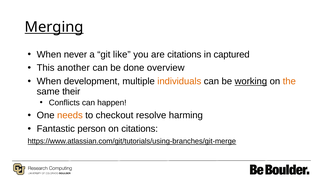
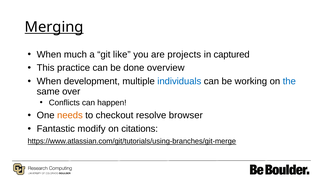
never: never -> much
are citations: citations -> projects
another: another -> practice
individuals colour: orange -> blue
working underline: present -> none
the colour: orange -> blue
their: their -> over
harming: harming -> browser
person: person -> modify
